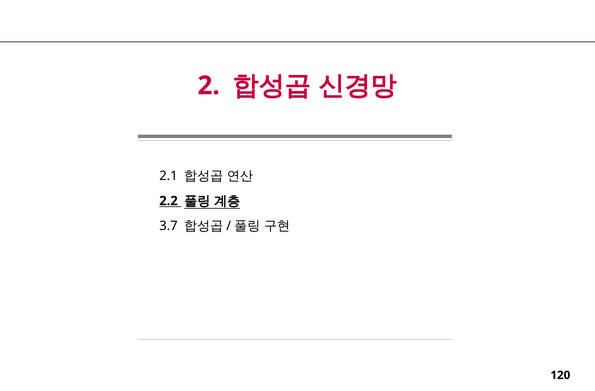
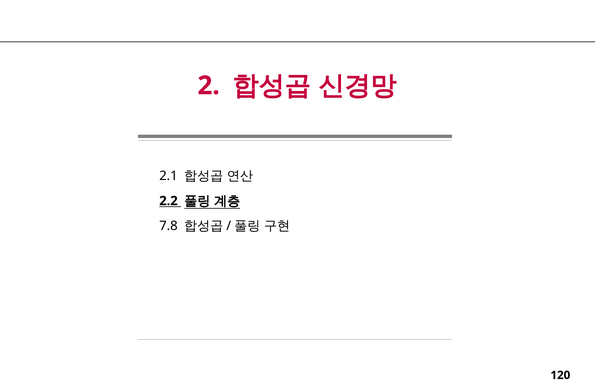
3.7: 3.7 -> 7.8
